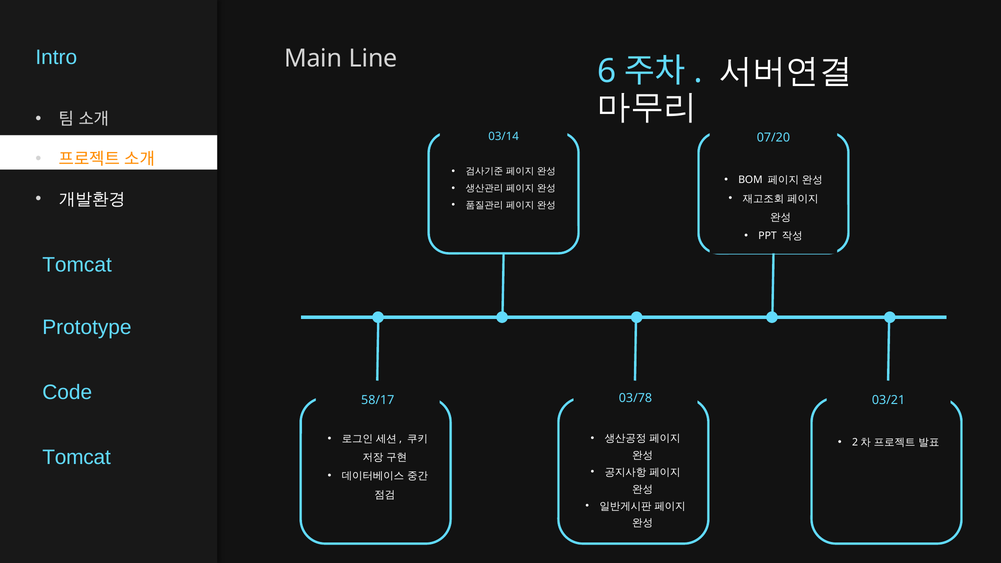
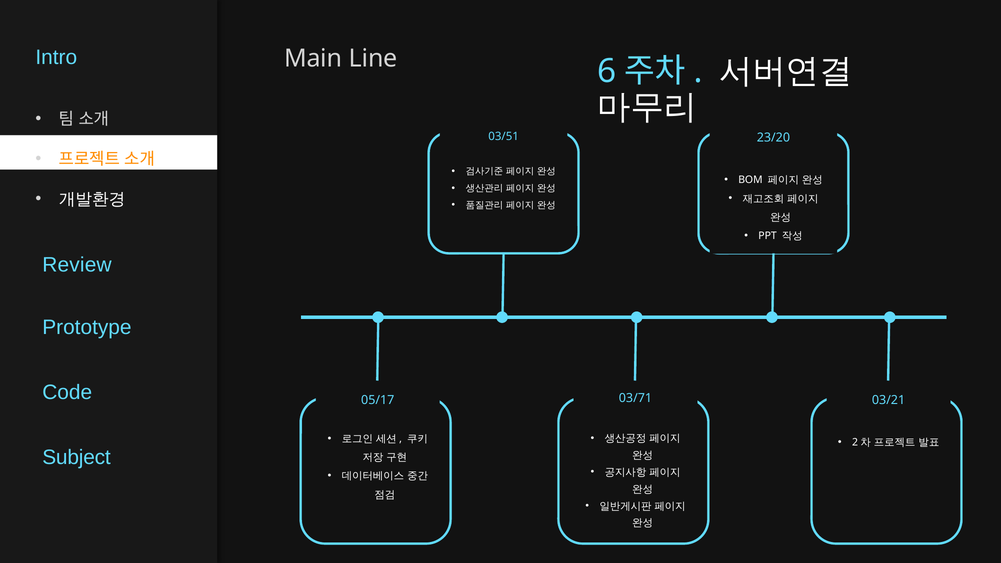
03/14: 03/14 -> 03/51
07/20: 07/20 -> 23/20
Tomcat at (77, 265): Tomcat -> Review
03/78: 03/78 -> 03/71
58/17: 58/17 -> 05/17
Tomcat at (77, 457): Tomcat -> Subject
